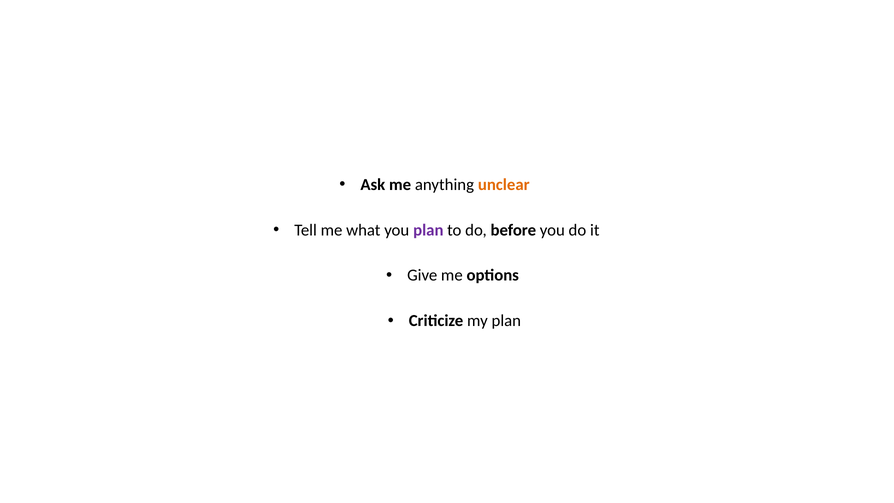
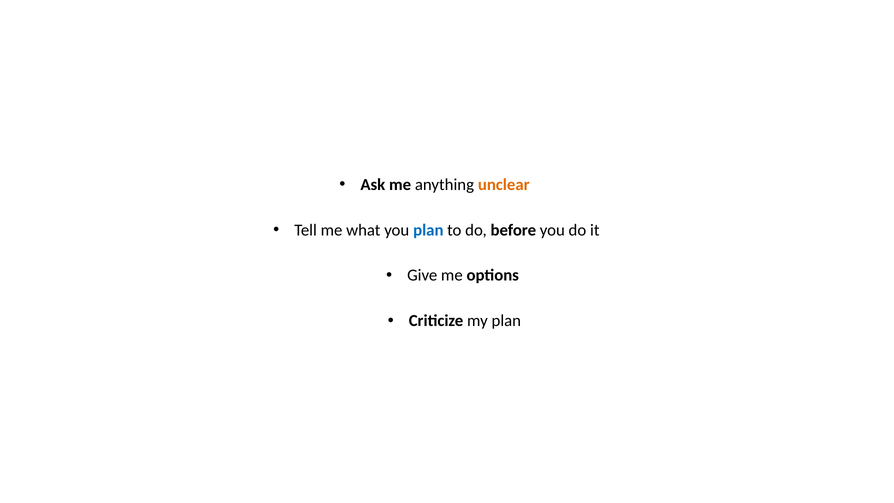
plan at (428, 230) colour: purple -> blue
